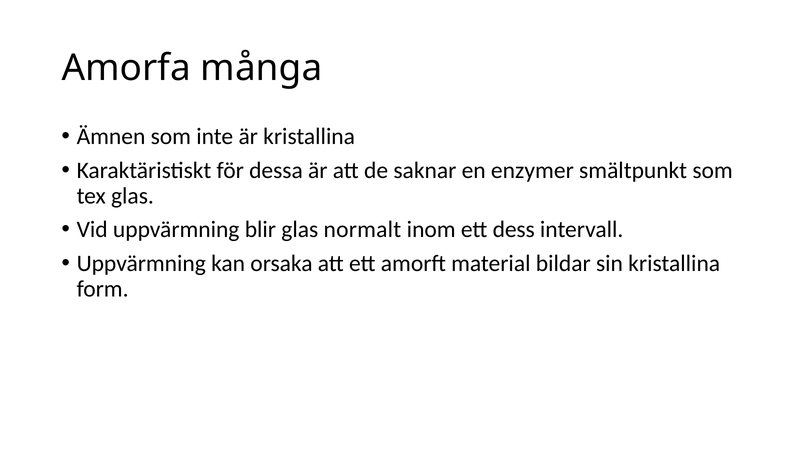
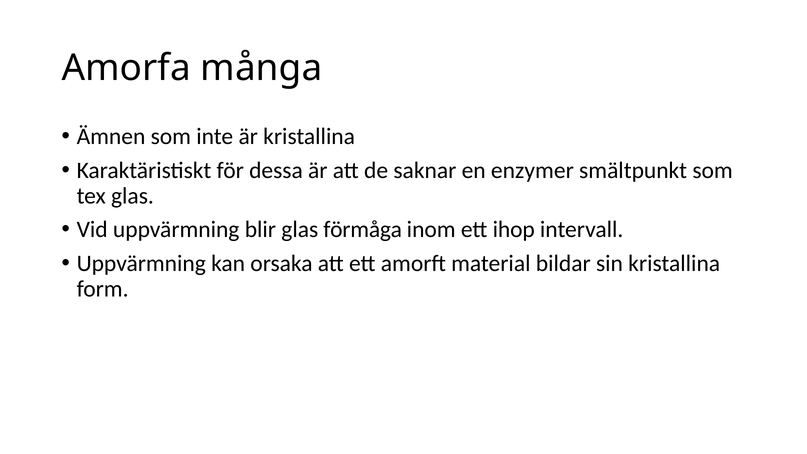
normalt: normalt -> förmåga
dess: dess -> ihop
